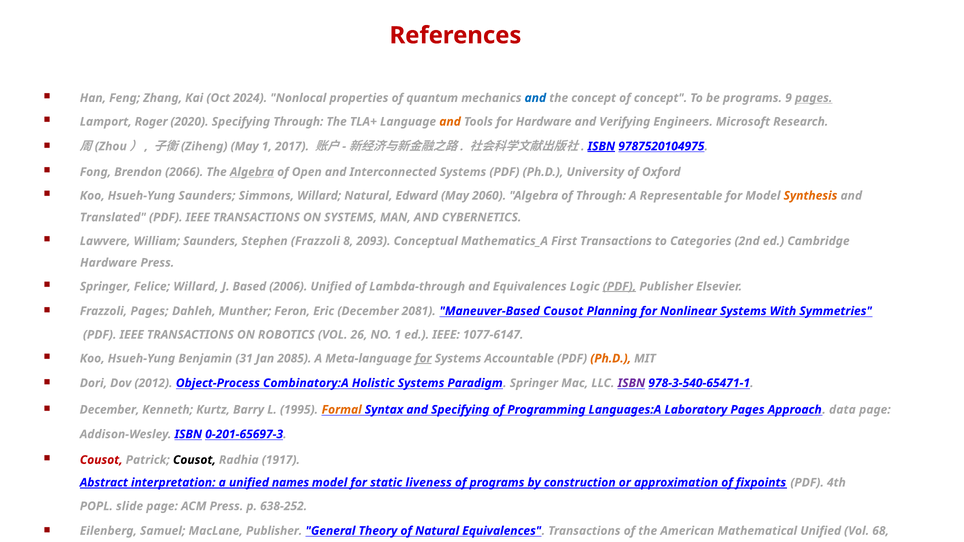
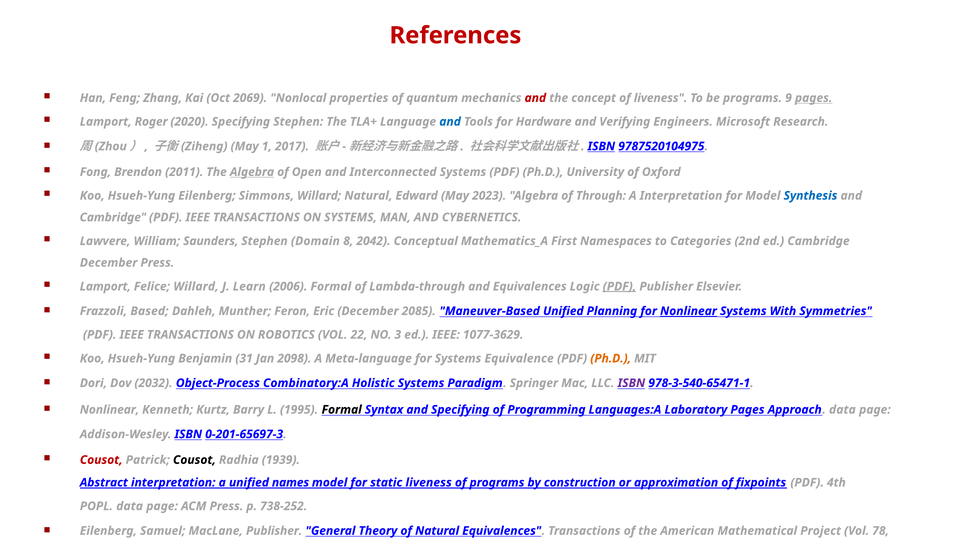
2024: 2024 -> 2069
and at (535, 98) colour: blue -> red
of concept: concept -> liveness
Specifying Through: Through -> Stephen
and at (450, 122) colour: orange -> blue
ISBN at (601, 146) underline: present -> none
2066: 2066 -> 2011
Hsueh-Yung Saunders: Saunders -> Eilenberg
2060: 2060 -> 2023
A Representable: Representable -> Interpretation
Synthesis colour: orange -> blue
Translated at (113, 217): Translated -> Cambridge
Stephen Frazzoli: Frazzoli -> Domain
2093: 2093 -> 2042
First Transactions: Transactions -> Namespaces
Hardware at (109, 263): Hardware -> December
Springer at (105, 287): Springer -> Lamport
Based: Based -> Learn
2006 Unified: Unified -> Formal
Frazzoli Pages: Pages -> Based
2081: 2081 -> 2085
Maneuver-Based Cousot: Cousot -> Unified
Nonlinear at (688, 311) underline: none -> present
26: 26 -> 22
NO 1: 1 -> 3
1077-6147: 1077-6147 -> 1077-3629
2085: 2085 -> 2098
for at (423, 359) underline: present -> none
Accountable: Accountable -> Equivalence
2012: 2012 -> 2032
December at (110, 410): December -> Nonlinear
Formal at (342, 410) colour: orange -> black
1917: 1917 -> 1939
POPL slide: slide -> data
638-252: 638-252 -> 738-252
Mathematical Unified: Unified -> Project
68: 68 -> 78
